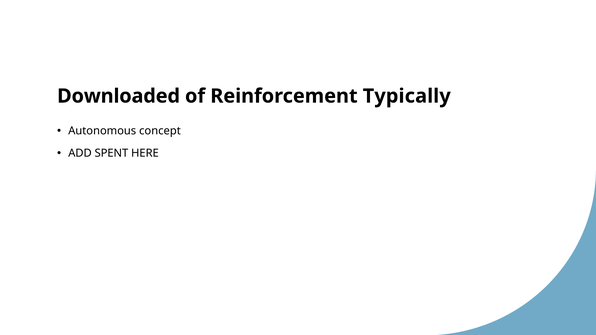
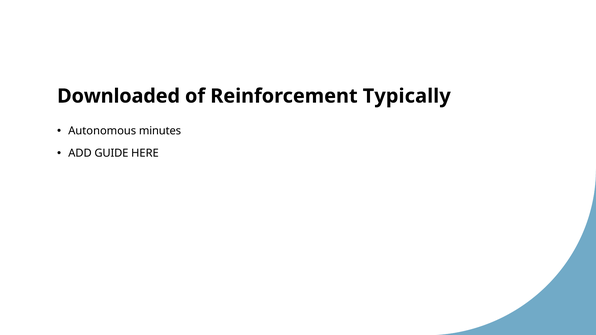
concept: concept -> minutes
SPENT: SPENT -> GUIDE
